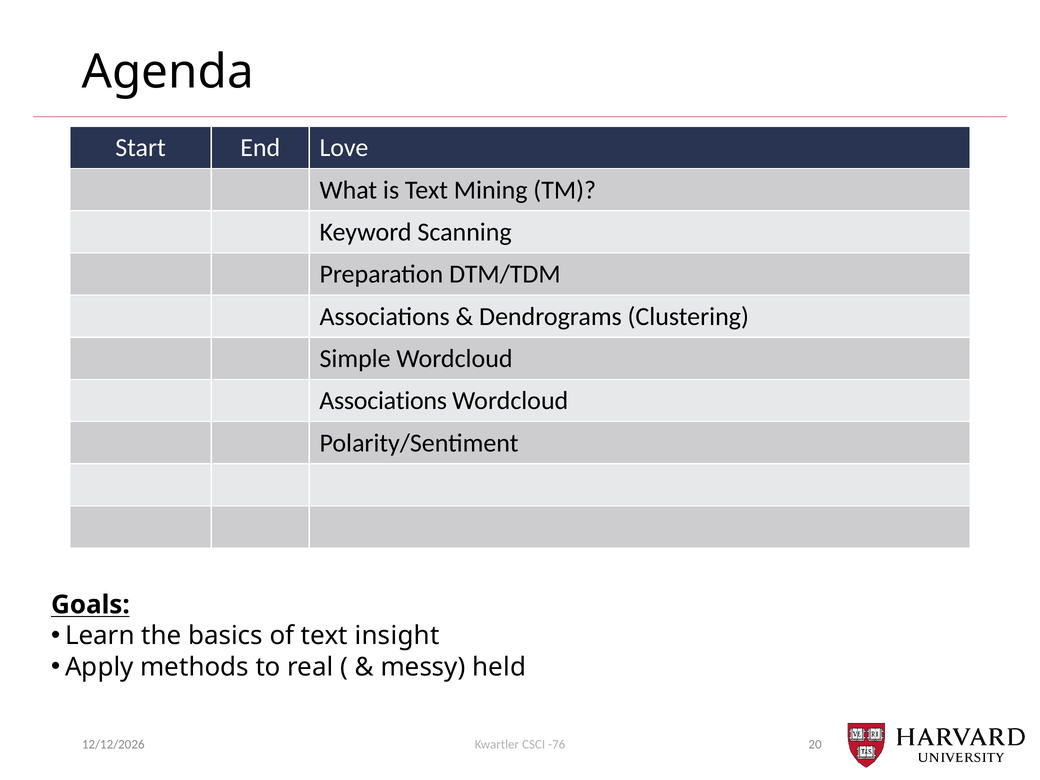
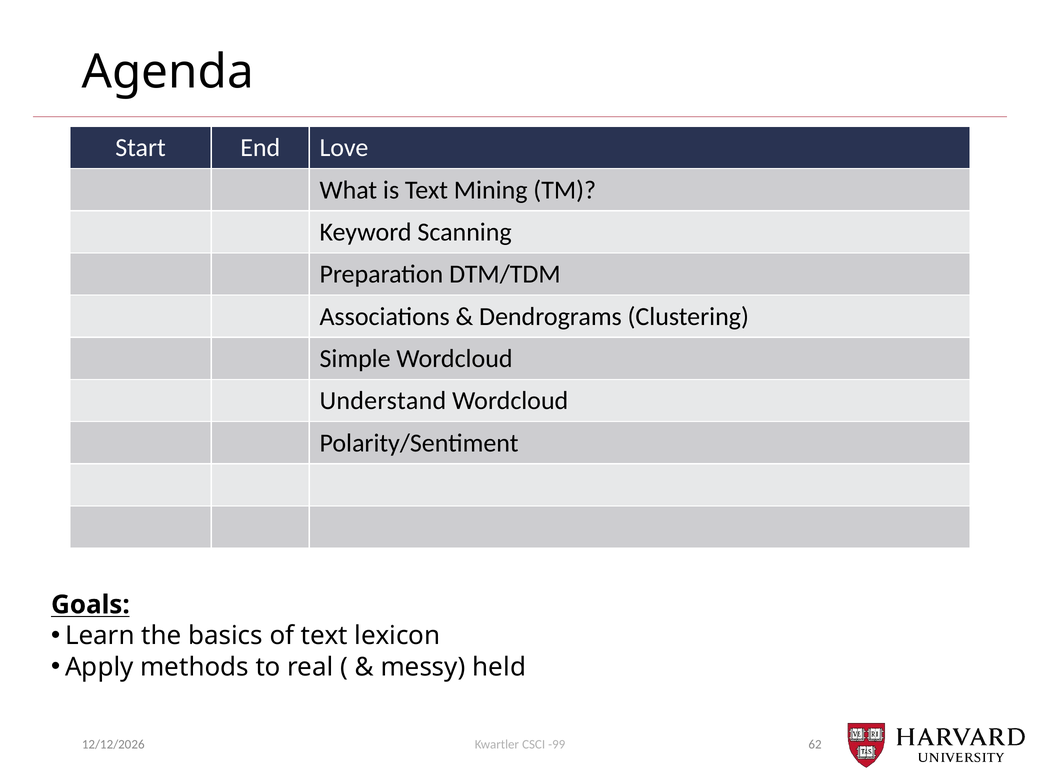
Associations at (383, 401): Associations -> Understand
insight: insight -> lexicon
20: 20 -> 62
-76: -76 -> -99
